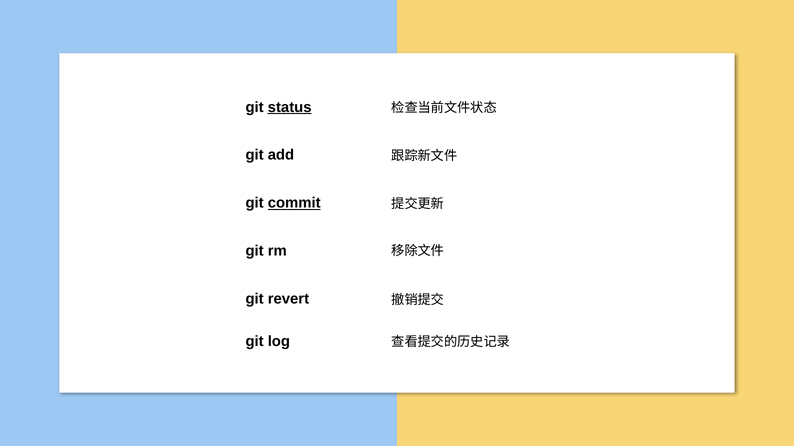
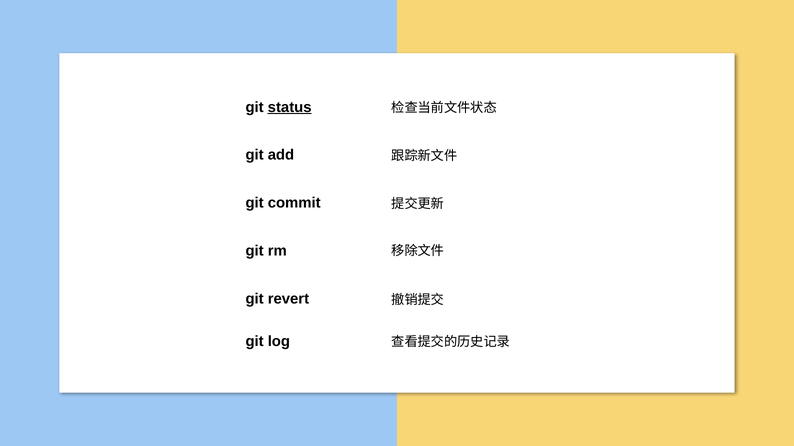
commit underline: present -> none
